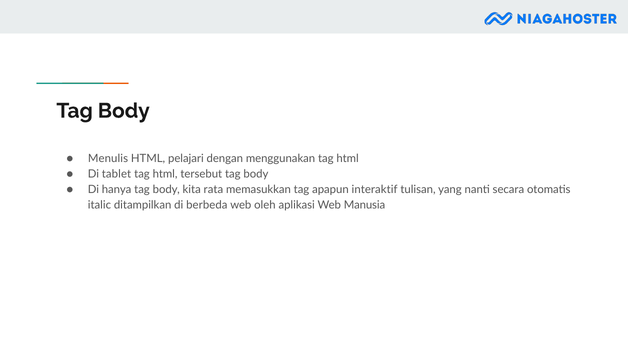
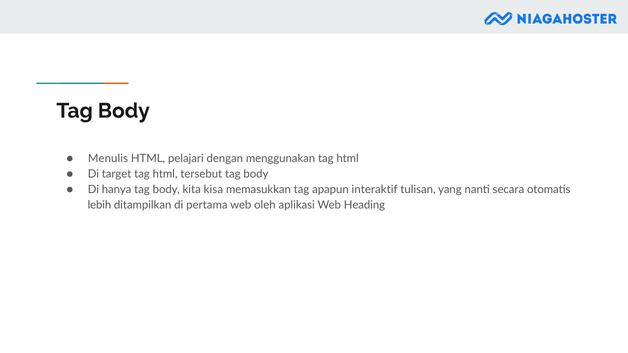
tablet: tablet -> target
rata: rata -> kisa
italic: italic -> lebih
berbeda: berbeda -> pertama
Manusia: Manusia -> Heading
